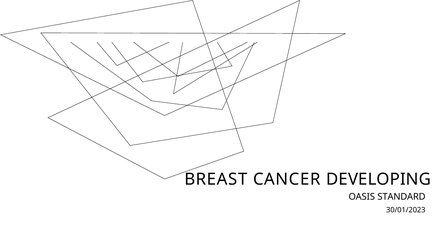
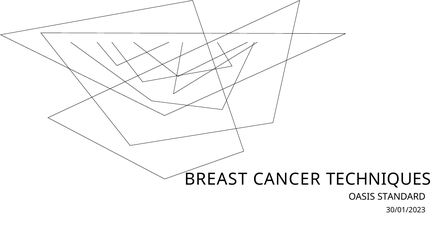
DEVELOPING: DEVELOPING -> TECHNIQUES
